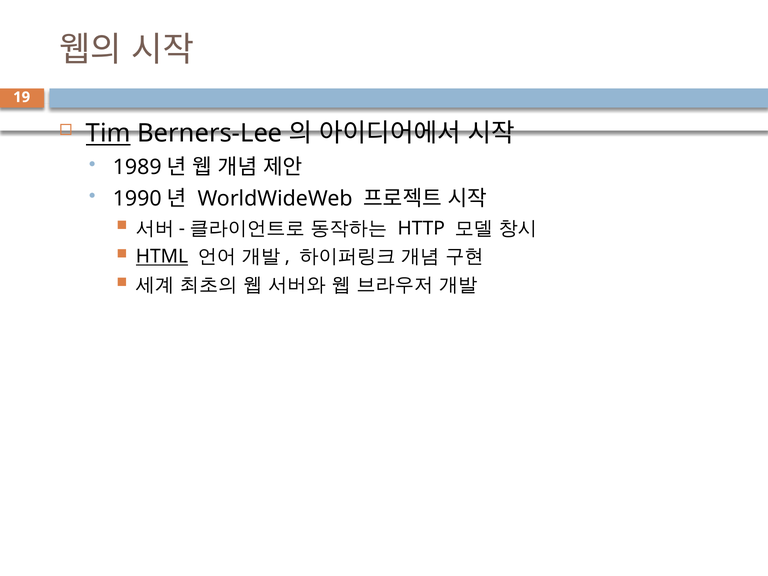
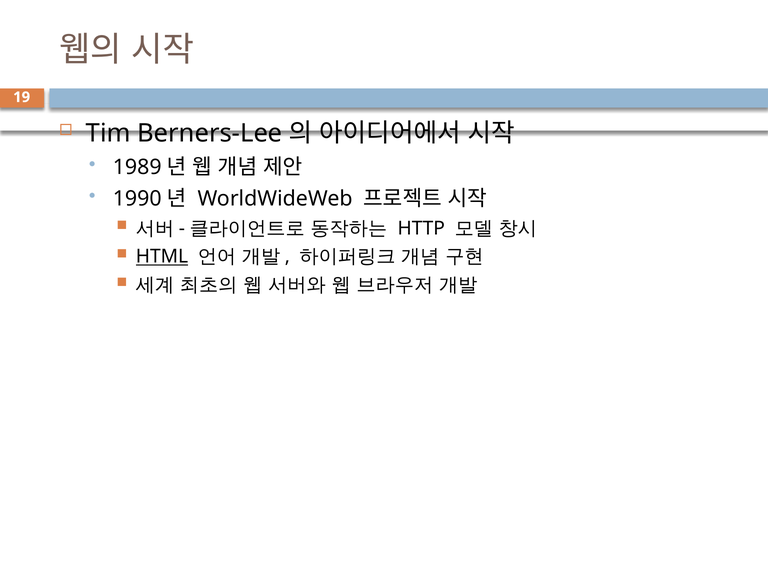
Tim underline: present -> none
